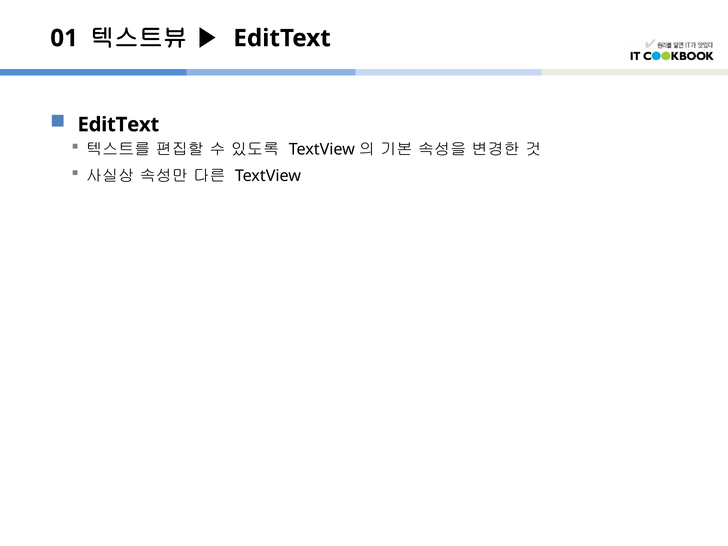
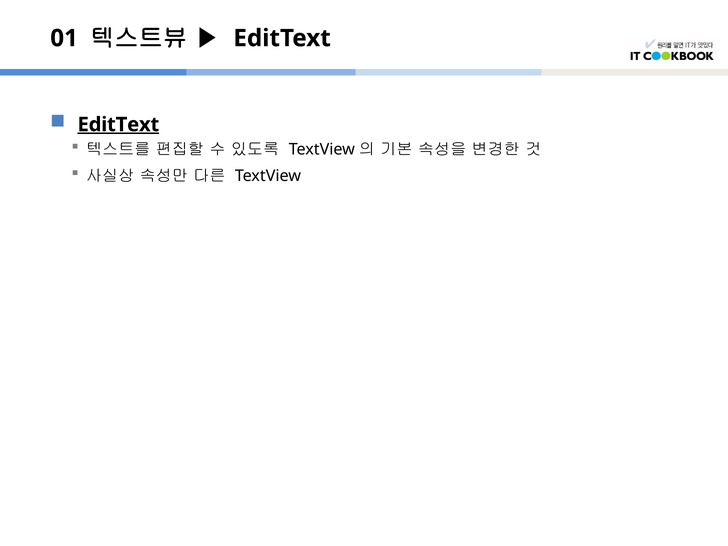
EditText at (118, 125) underline: none -> present
